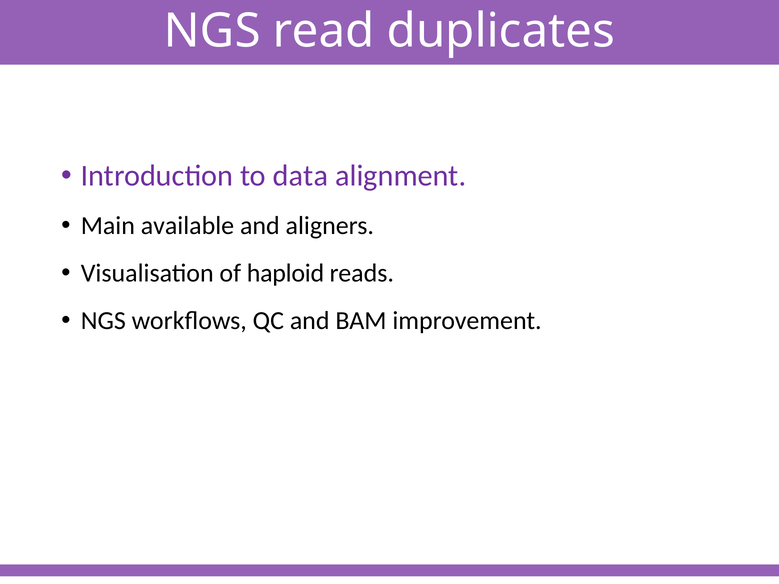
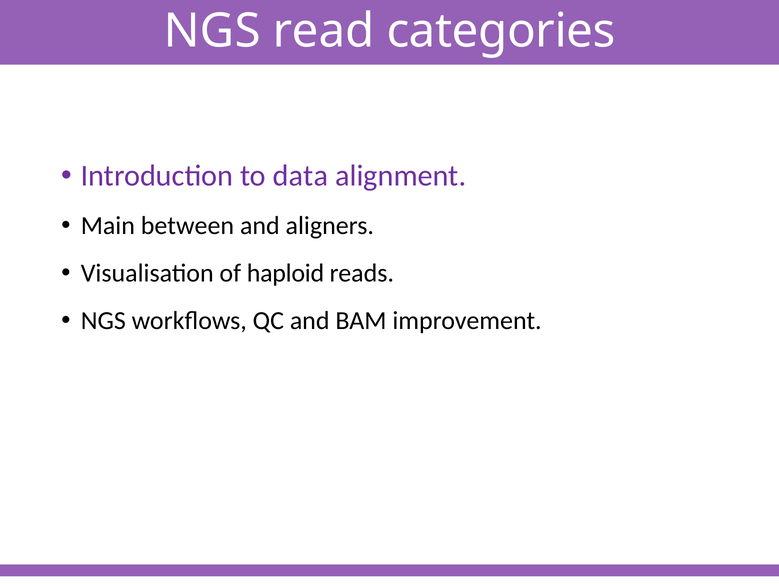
duplicates: duplicates -> categories
available: available -> between
